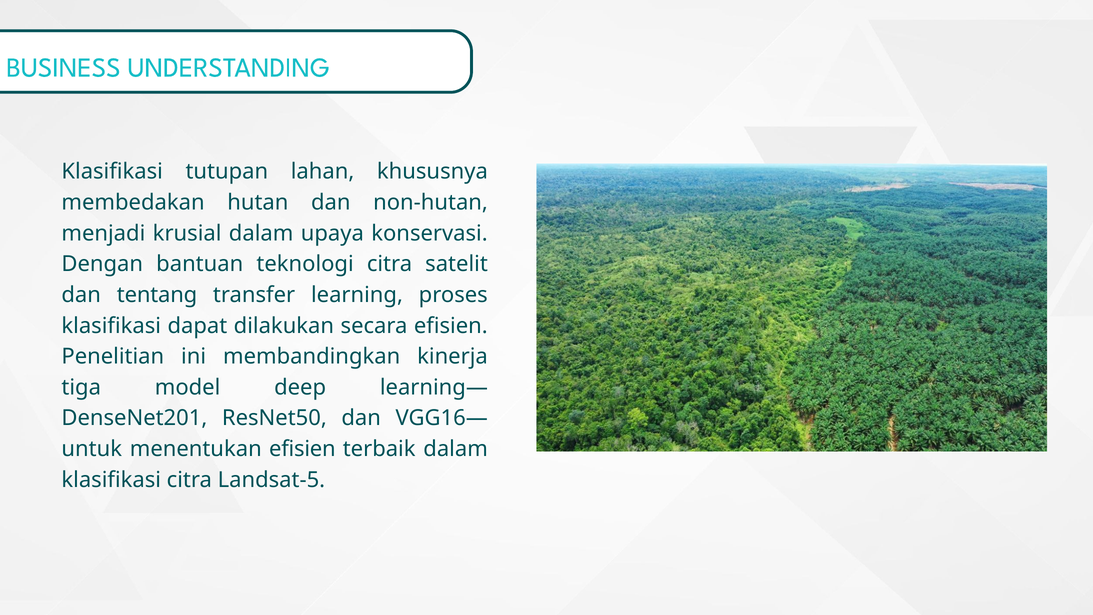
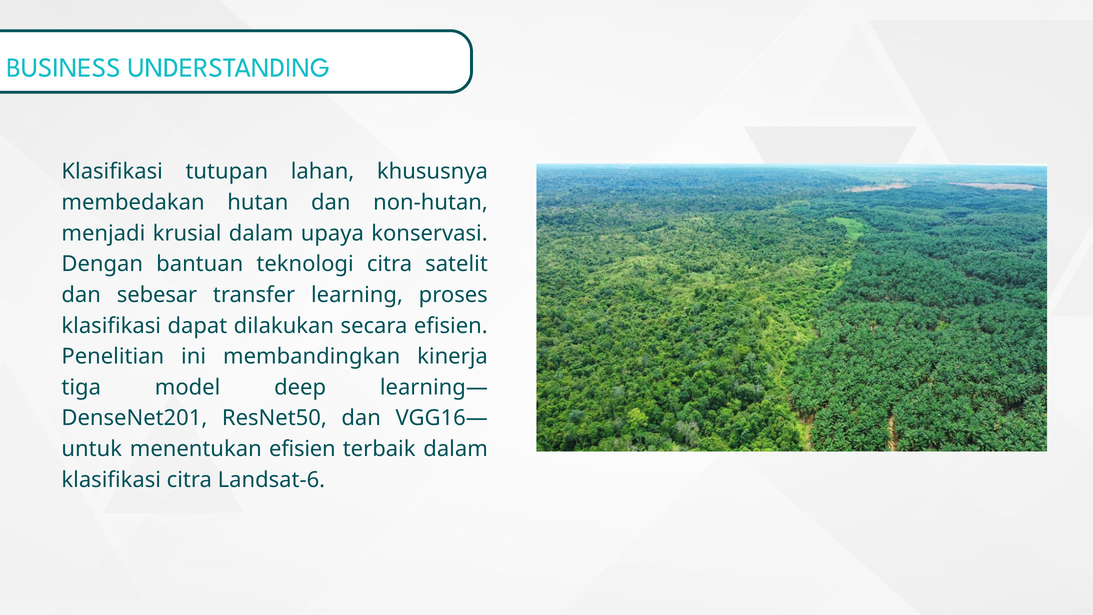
tentang: tentang -> sebesar
Landsat-5: Landsat-5 -> Landsat-6
